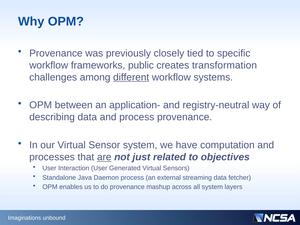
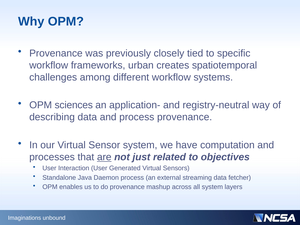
public: public -> urban
transformation: transformation -> spatiotemporal
different underline: present -> none
between: between -> sciences
